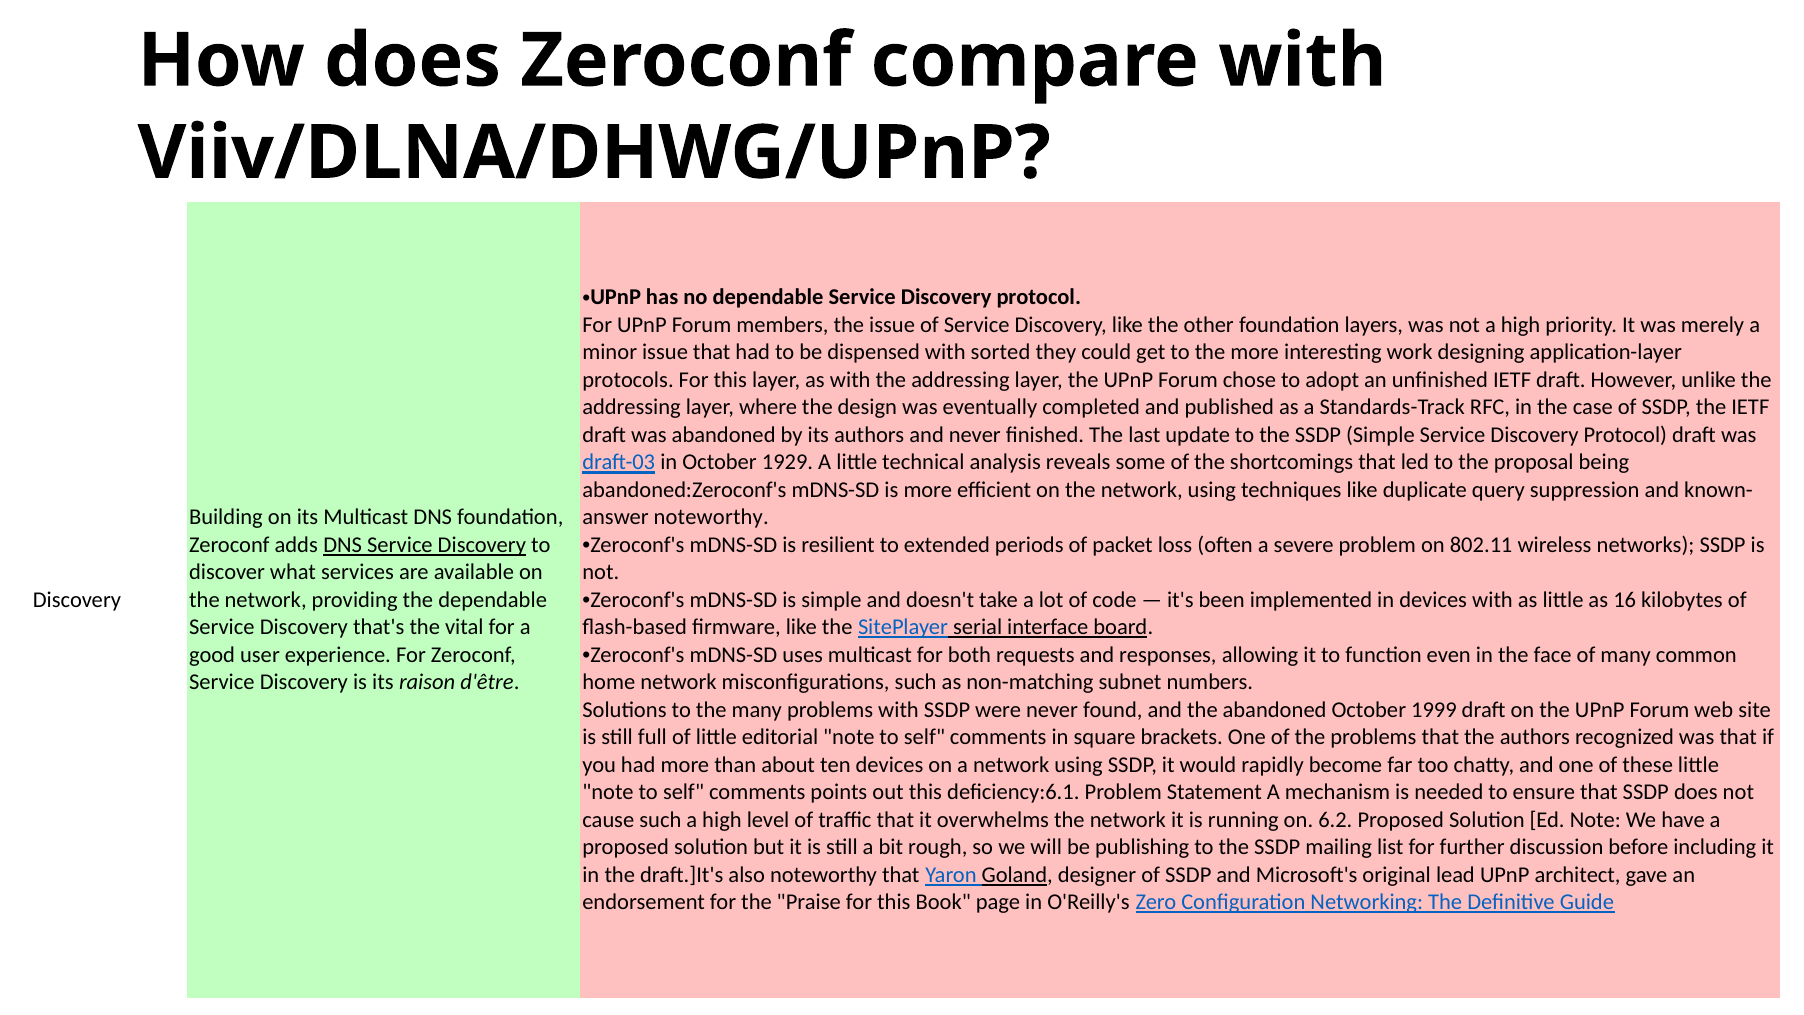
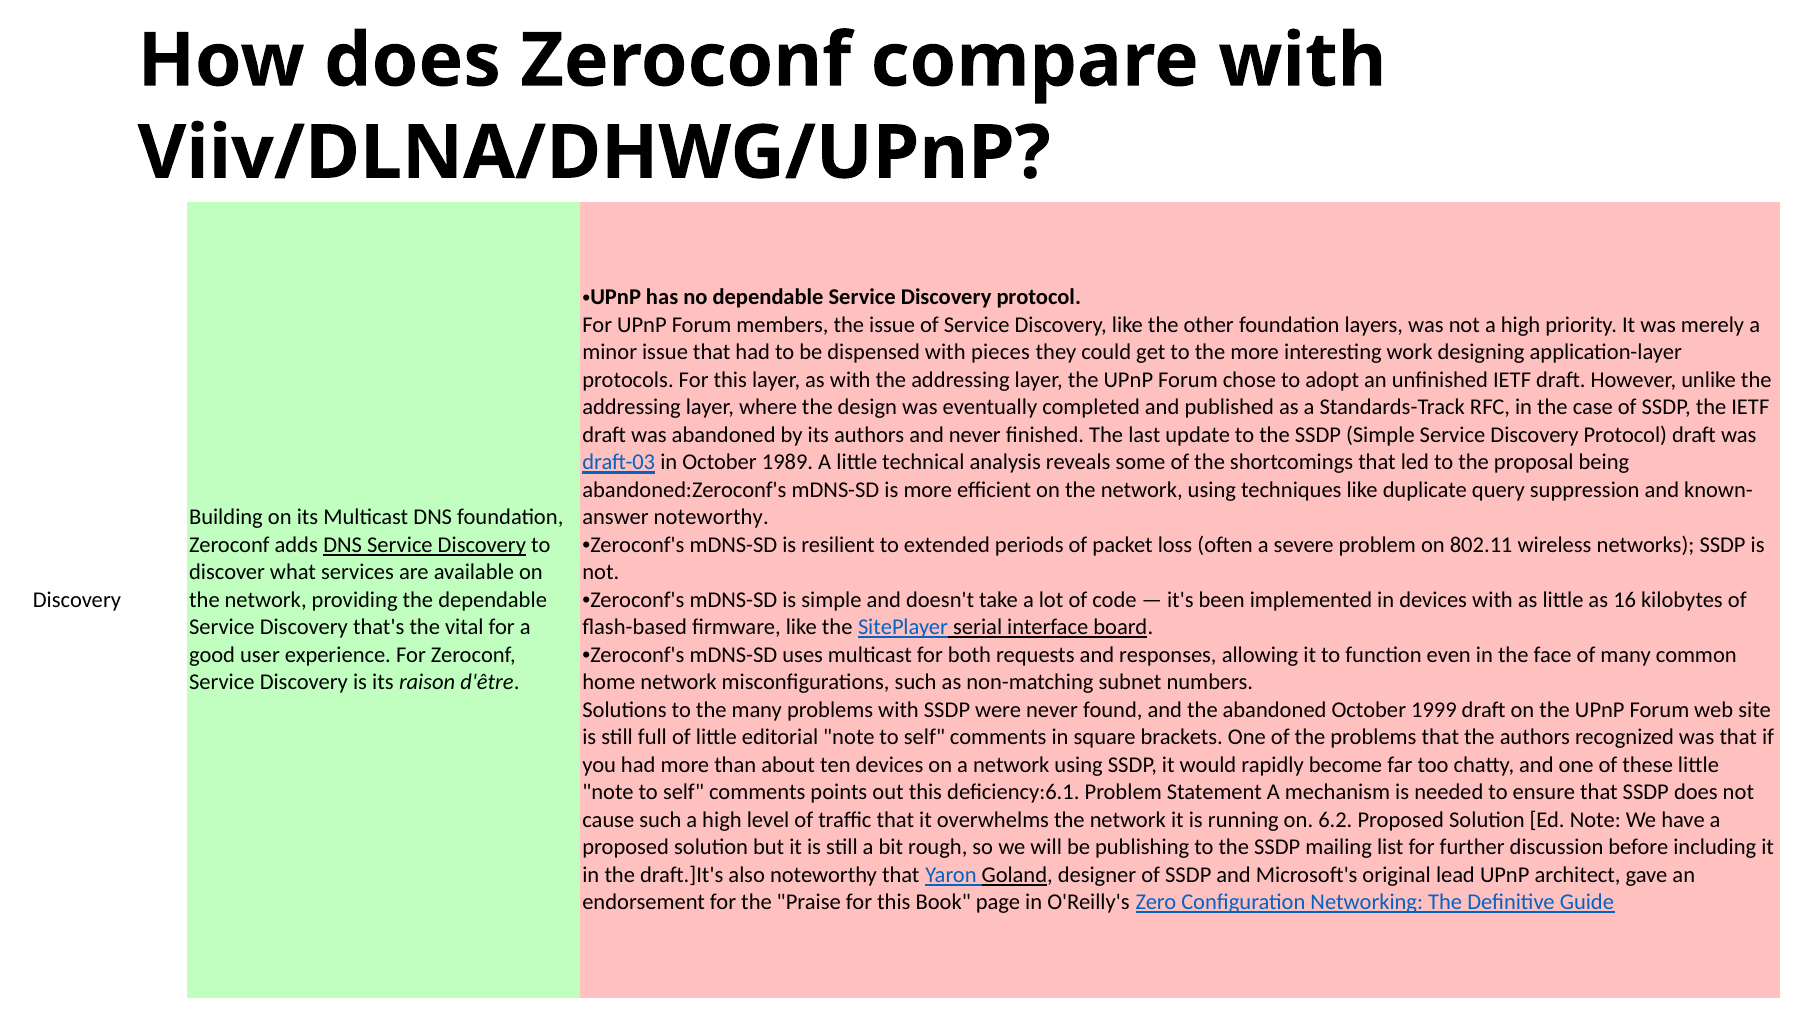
sorted: sorted -> pieces
1929: 1929 -> 1989
